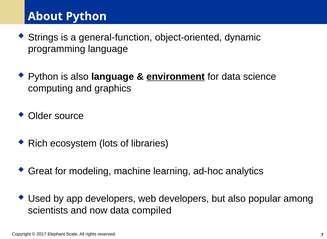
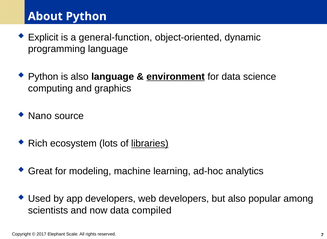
Strings: Strings -> Explicit
Older: Older -> Nano
libraries underline: none -> present
